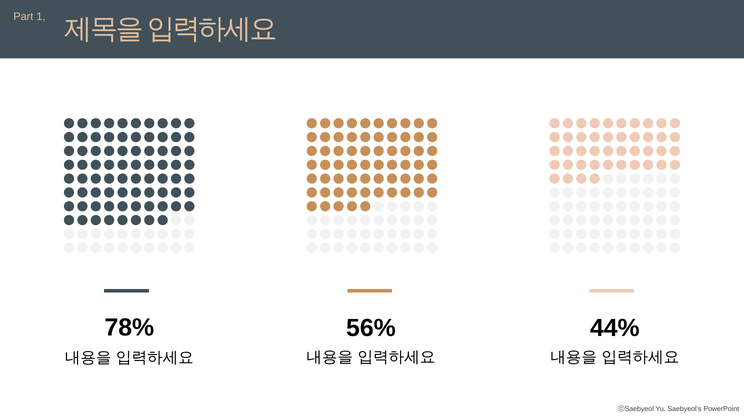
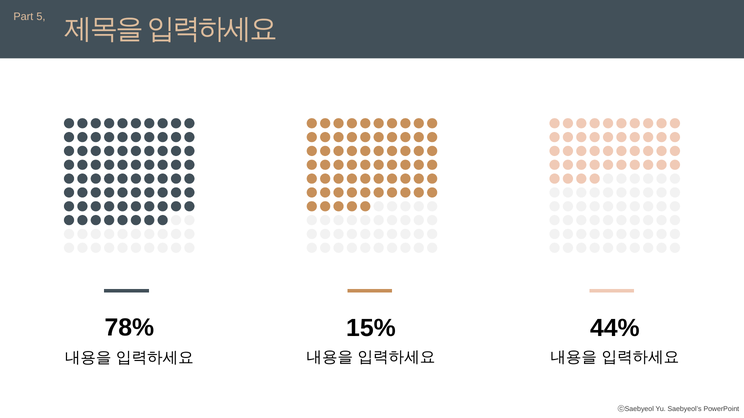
1: 1 -> 5
56%: 56% -> 15%
